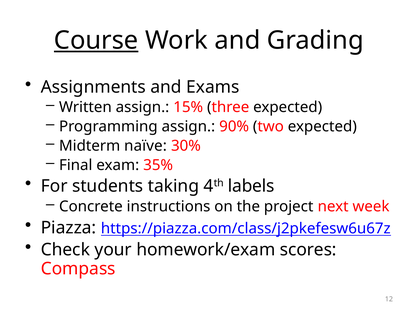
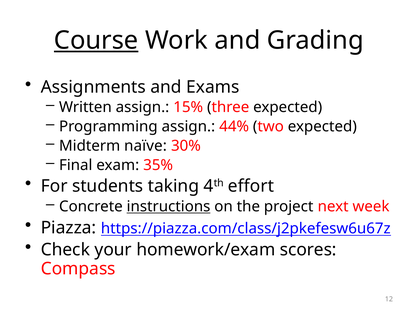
90%: 90% -> 44%
labels: labels -> effort
instructions underline: none -> present
